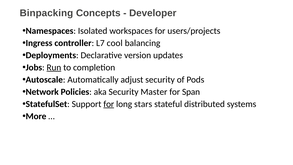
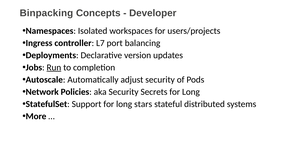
cool: cool -> port
Master: Master -> Secrets
Span at (191, 92): Span -> Long
for at (109, 104) underline: present -> none
